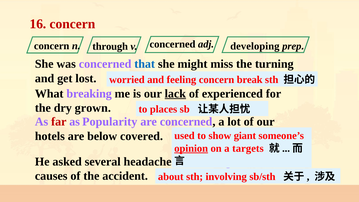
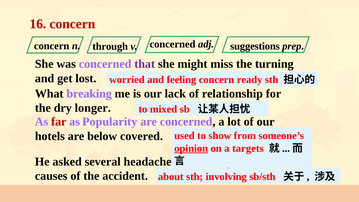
developing: developing -> suggestions
that colour: blue -> purple
break: break -> ready
lack underline: present -> none
experienced: experienced -> relationship
grown: grown -> longer
places: places -> mixed
giant: giant -> from
